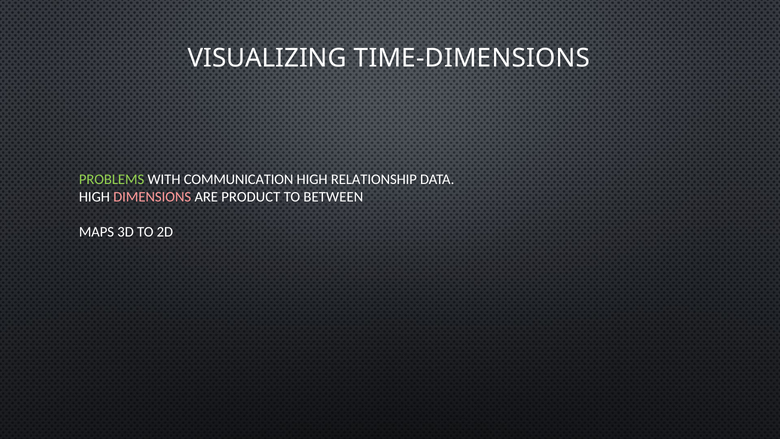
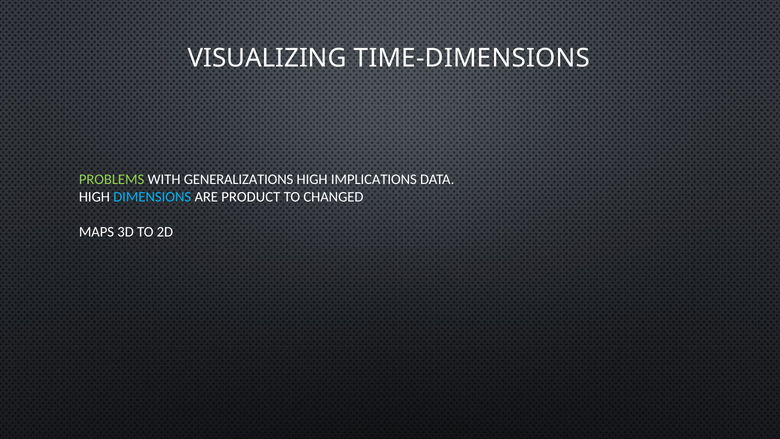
COMMUNICATION: COMMUNICATION -> GENERALIZATIONS
RELATIONSHIP: RELATIONSHIP -> IMPLICATIONS
DIMENSIONS colour: pink -> light blue
BETWEEN: BETWEEN -> CHANGED
